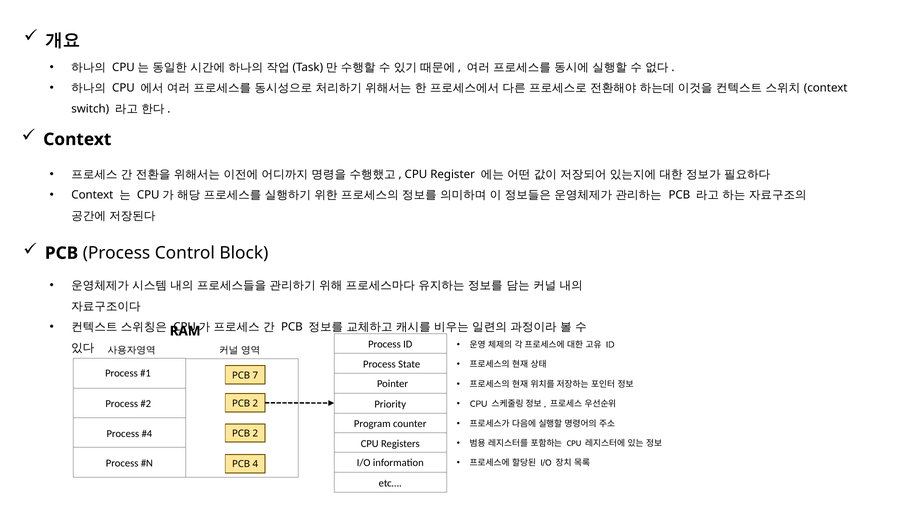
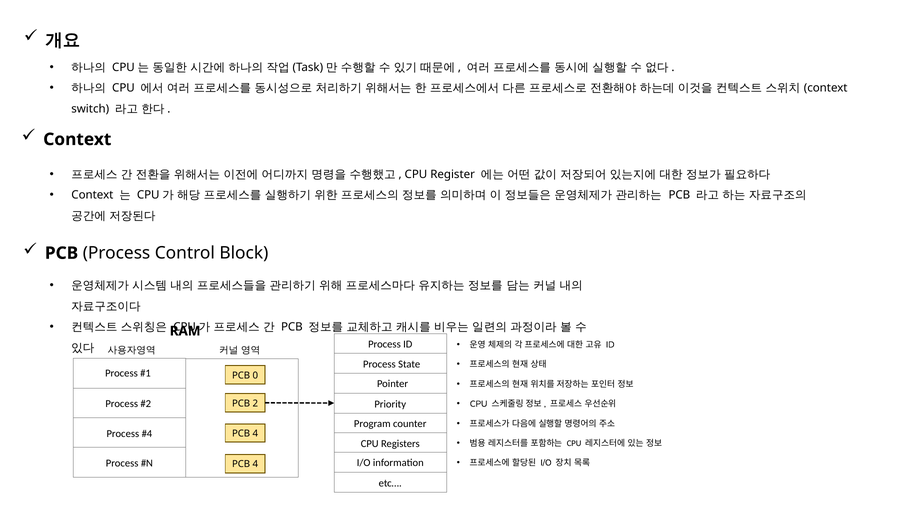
7: 7 -> 0
2 at (255, 433): 2 -> 4
